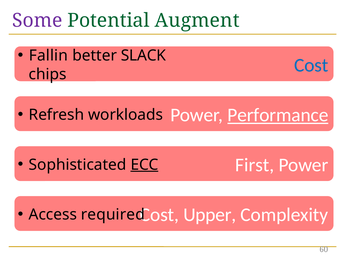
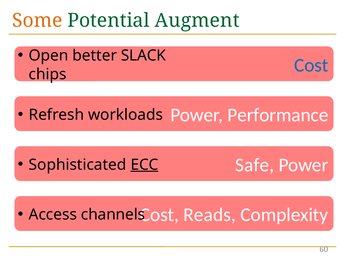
Some colour: purple -> orange
Fallin: Fallin -> Open
Performance underline: present -> none
First: First -> Safe
required: required -> channels
Upper: Upper -> Reads
